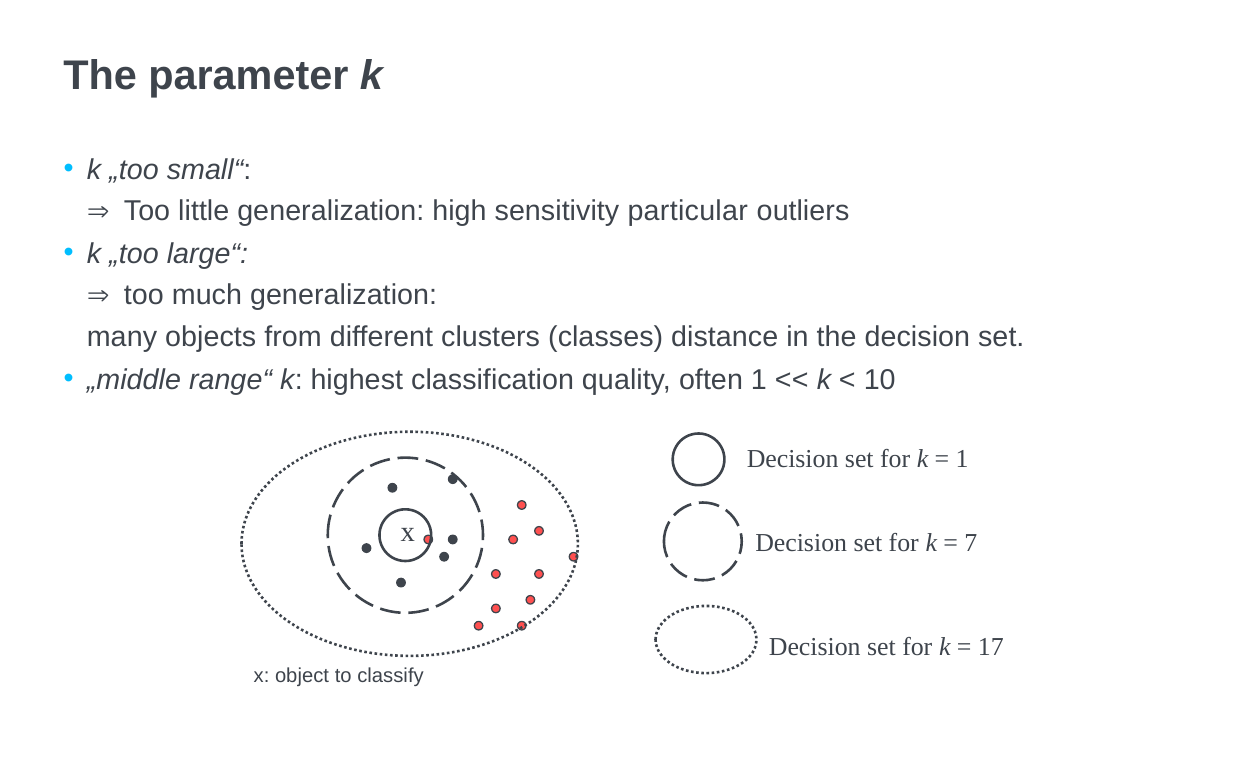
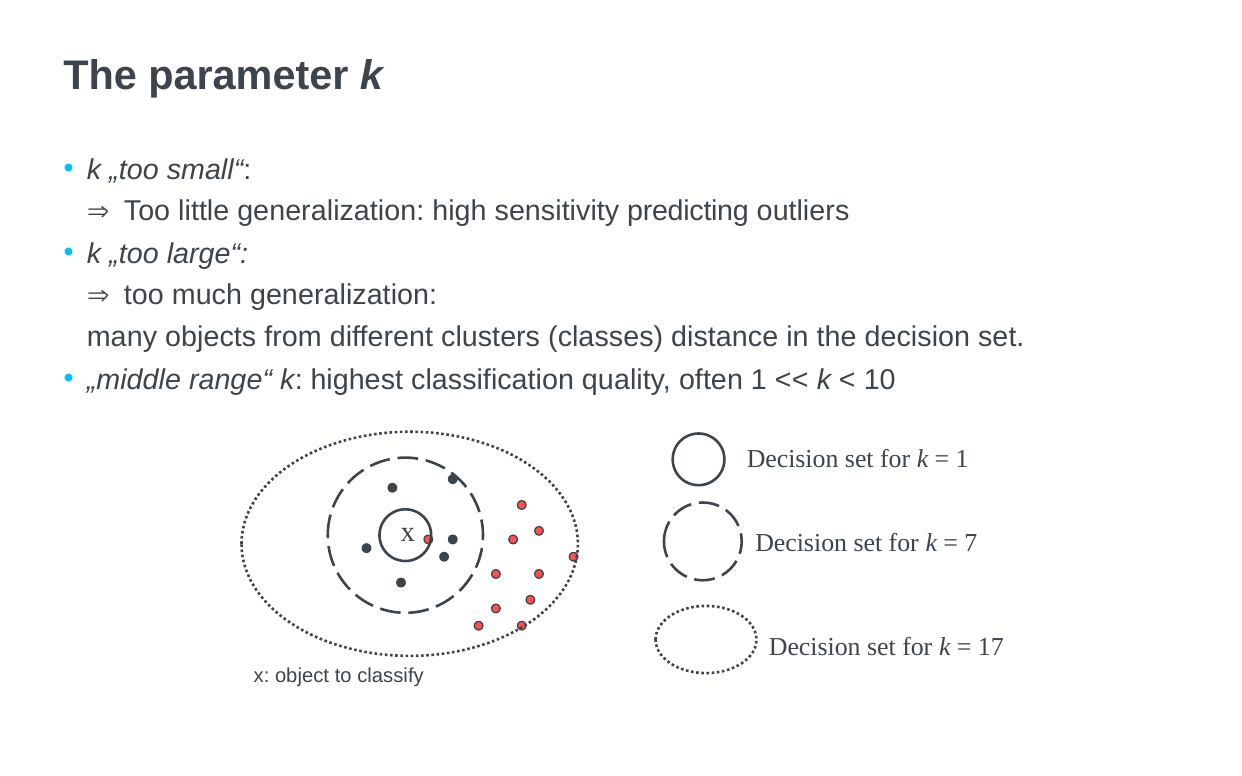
particular: particular -> predicting
